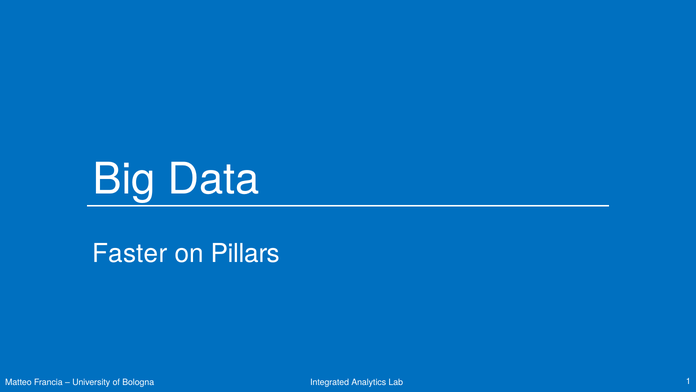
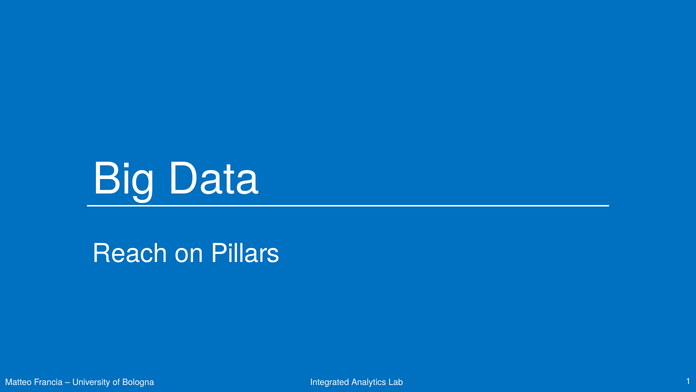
Faster: Faster -> Reach
